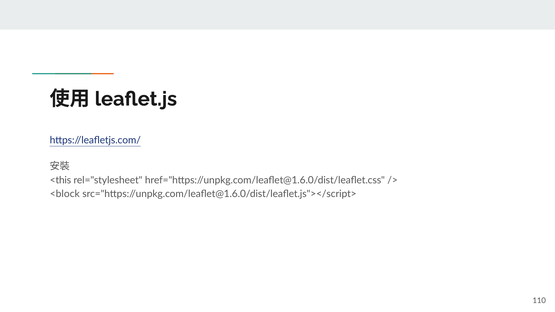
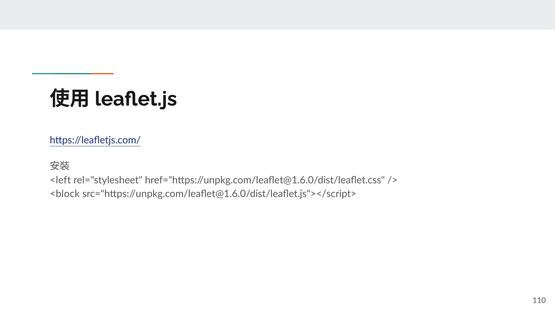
<this: <this -> <left
